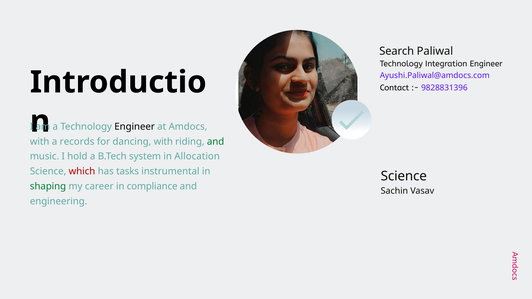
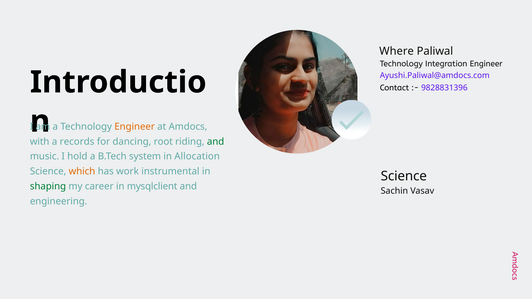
Search: Search -> Where
Engineer at (135, 127) colour: black -> orange
dancing with: with -> root
which colour: red -> orange
tasks: tasks -> work
compliance: compliance -> mysqlclient
